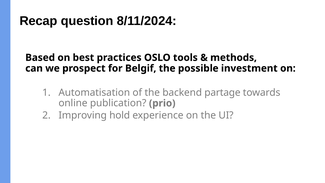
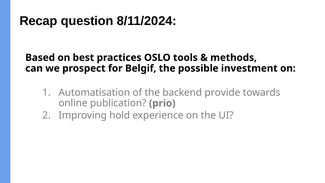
partage: partage -> provide
